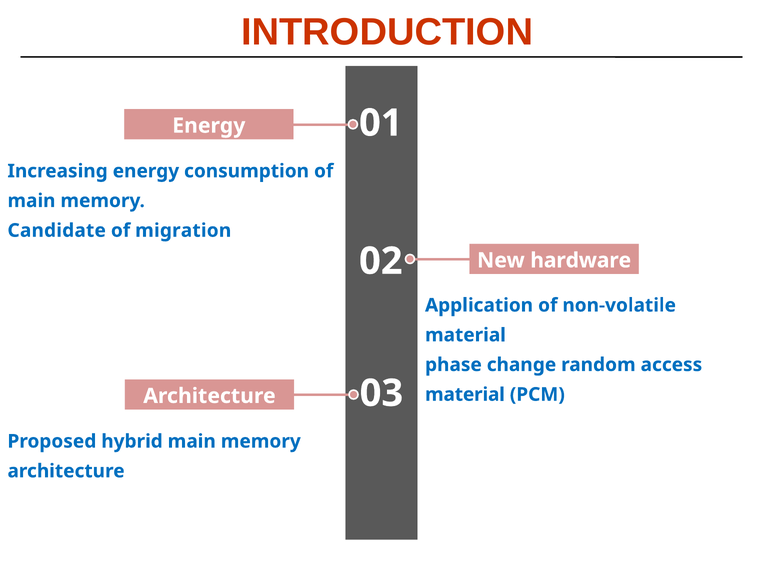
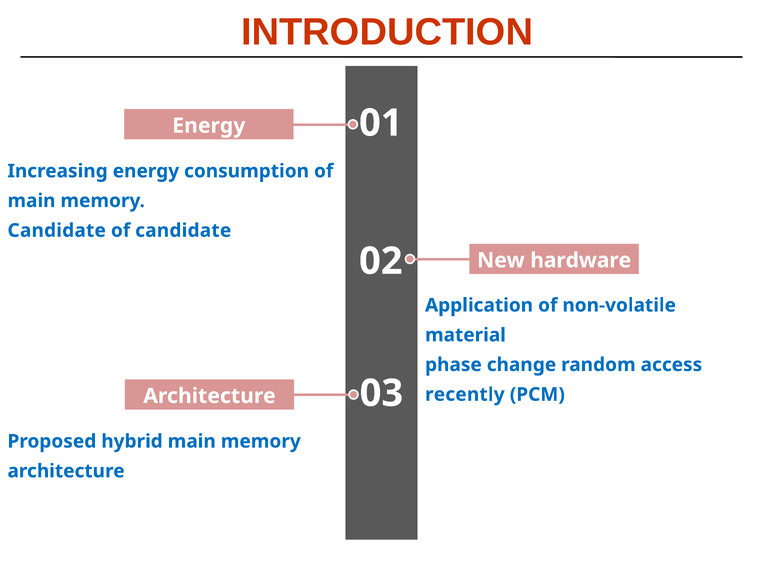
of migration: migration -> candidate
material at (465, 395): material -> recently
